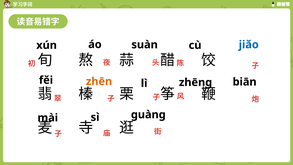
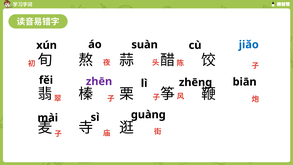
zhēn colour: orange -> purple
